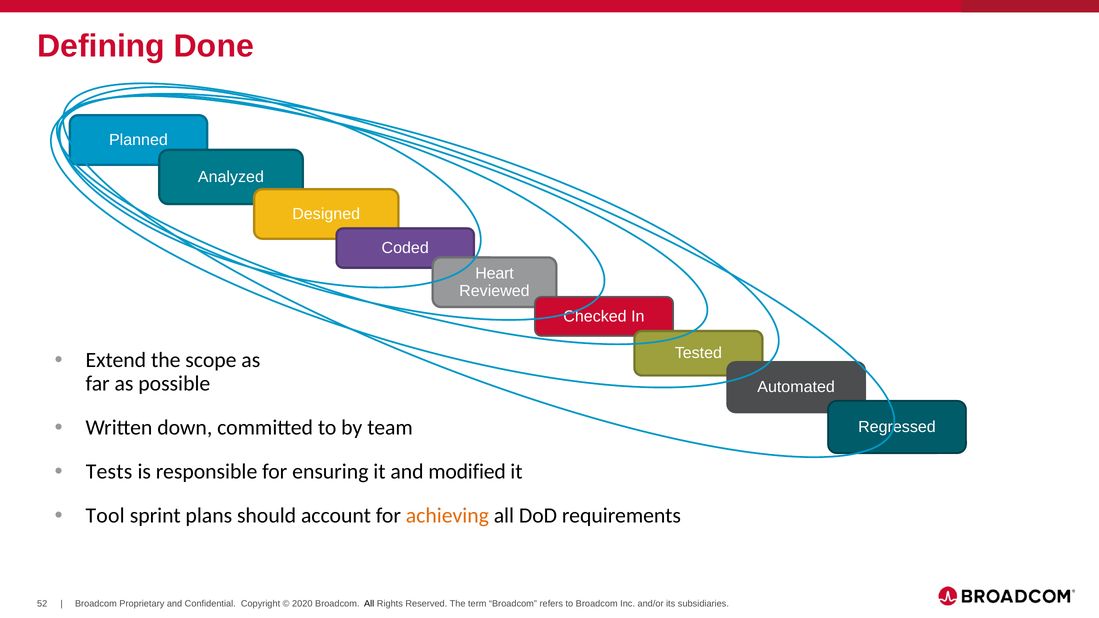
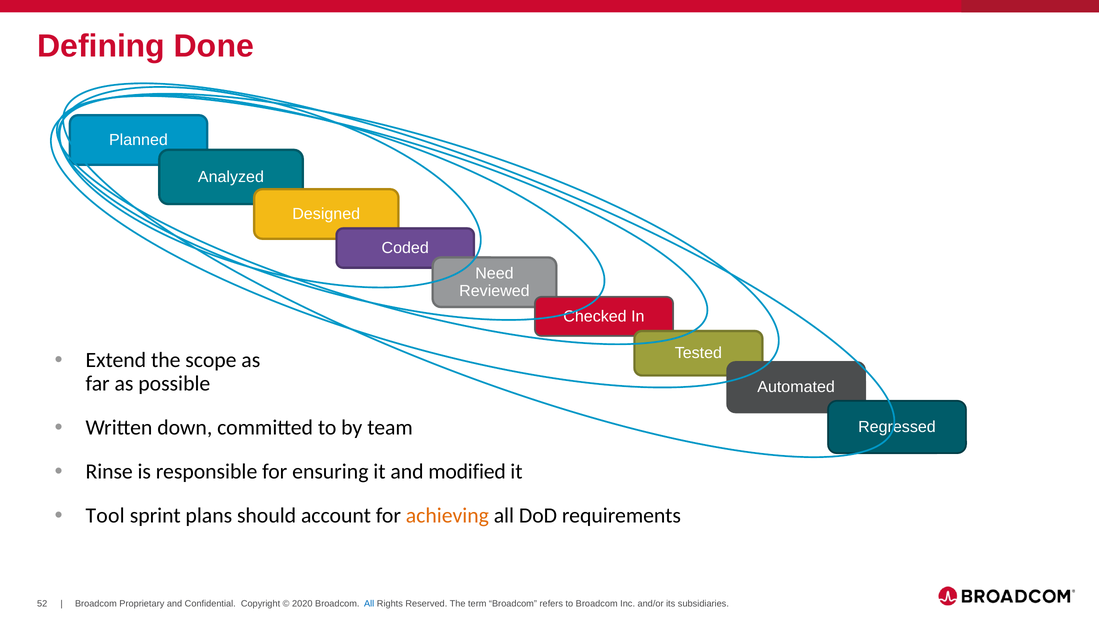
Heart: Heart -> Need
Tests: Tests -> Rinse
All at (369, 604) colour: black -> blue
